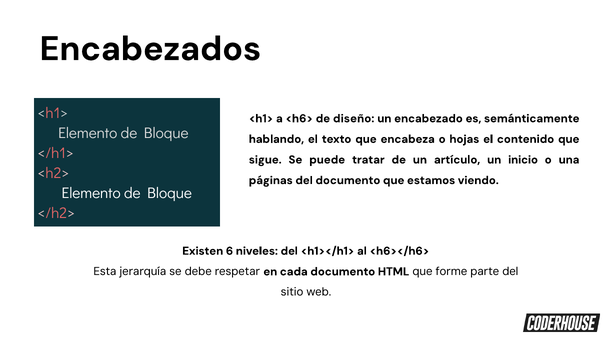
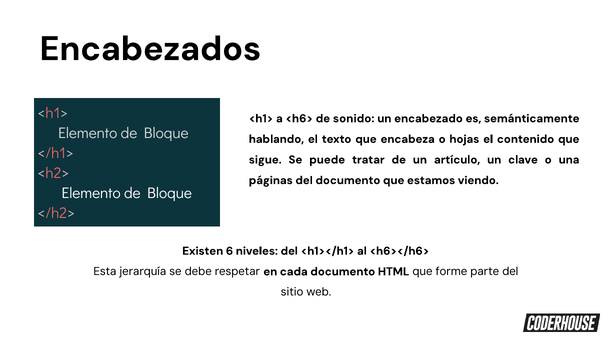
diseño: diseño -> sonido
inicio: inicio -> clave
